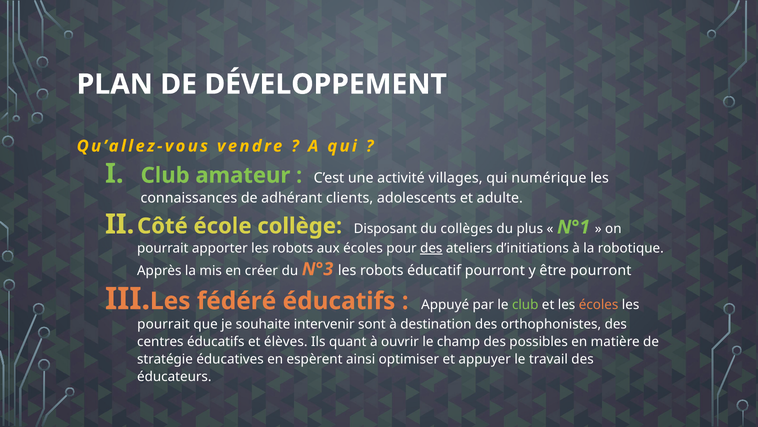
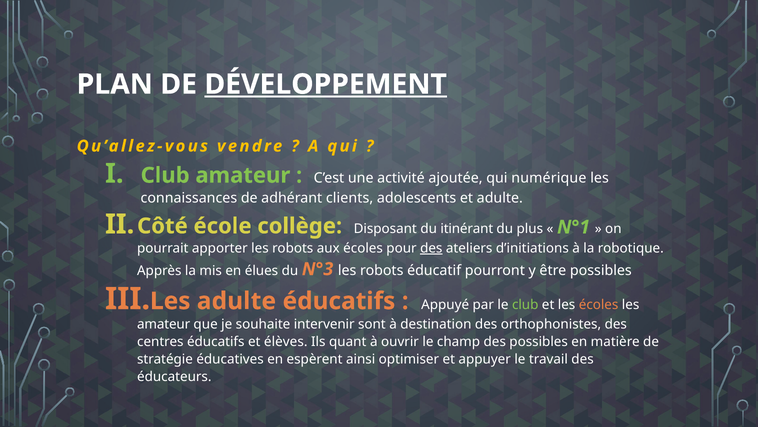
DÉVELOPPEMENT underline: none -> present
villages: villages -> ajoutée
collèges: collèges -> itinérant
créer: créer -> élues
être pourront: pourront -> possibles
Les fédéré: fédéré -> adulte
pourrait at (164, 324): pourrait -> amateur
